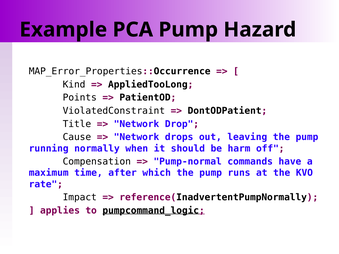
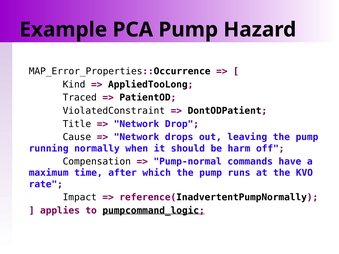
Points: Points -> Traced
